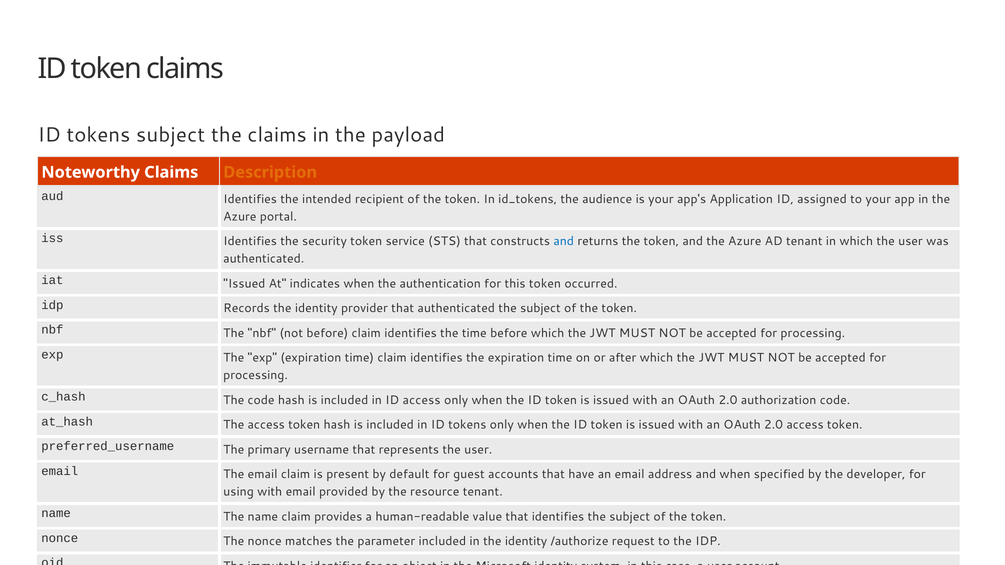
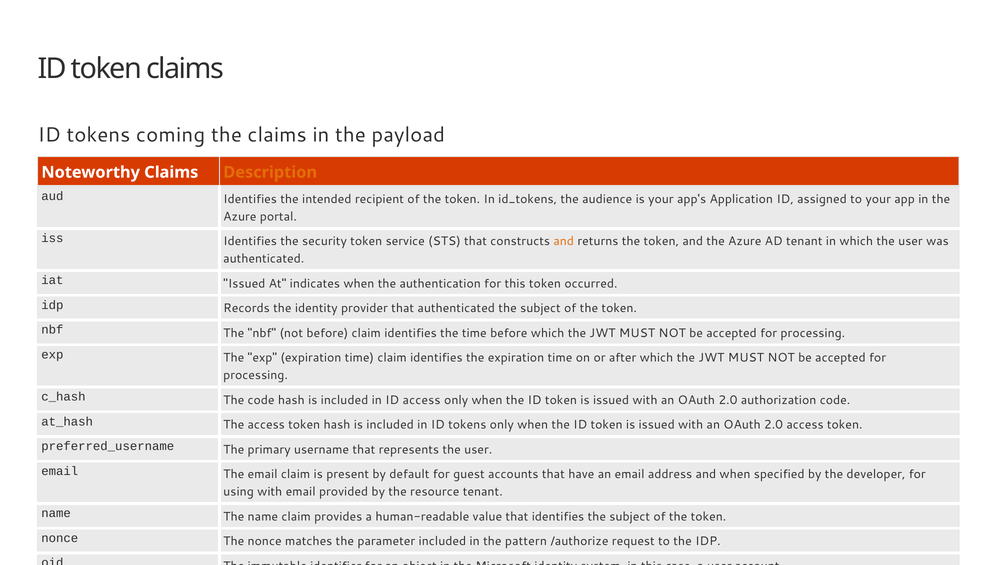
tokens subject: subject -> coming
and at (564, 242) colour: blue -> orange
in the identity: identity -> pattern
